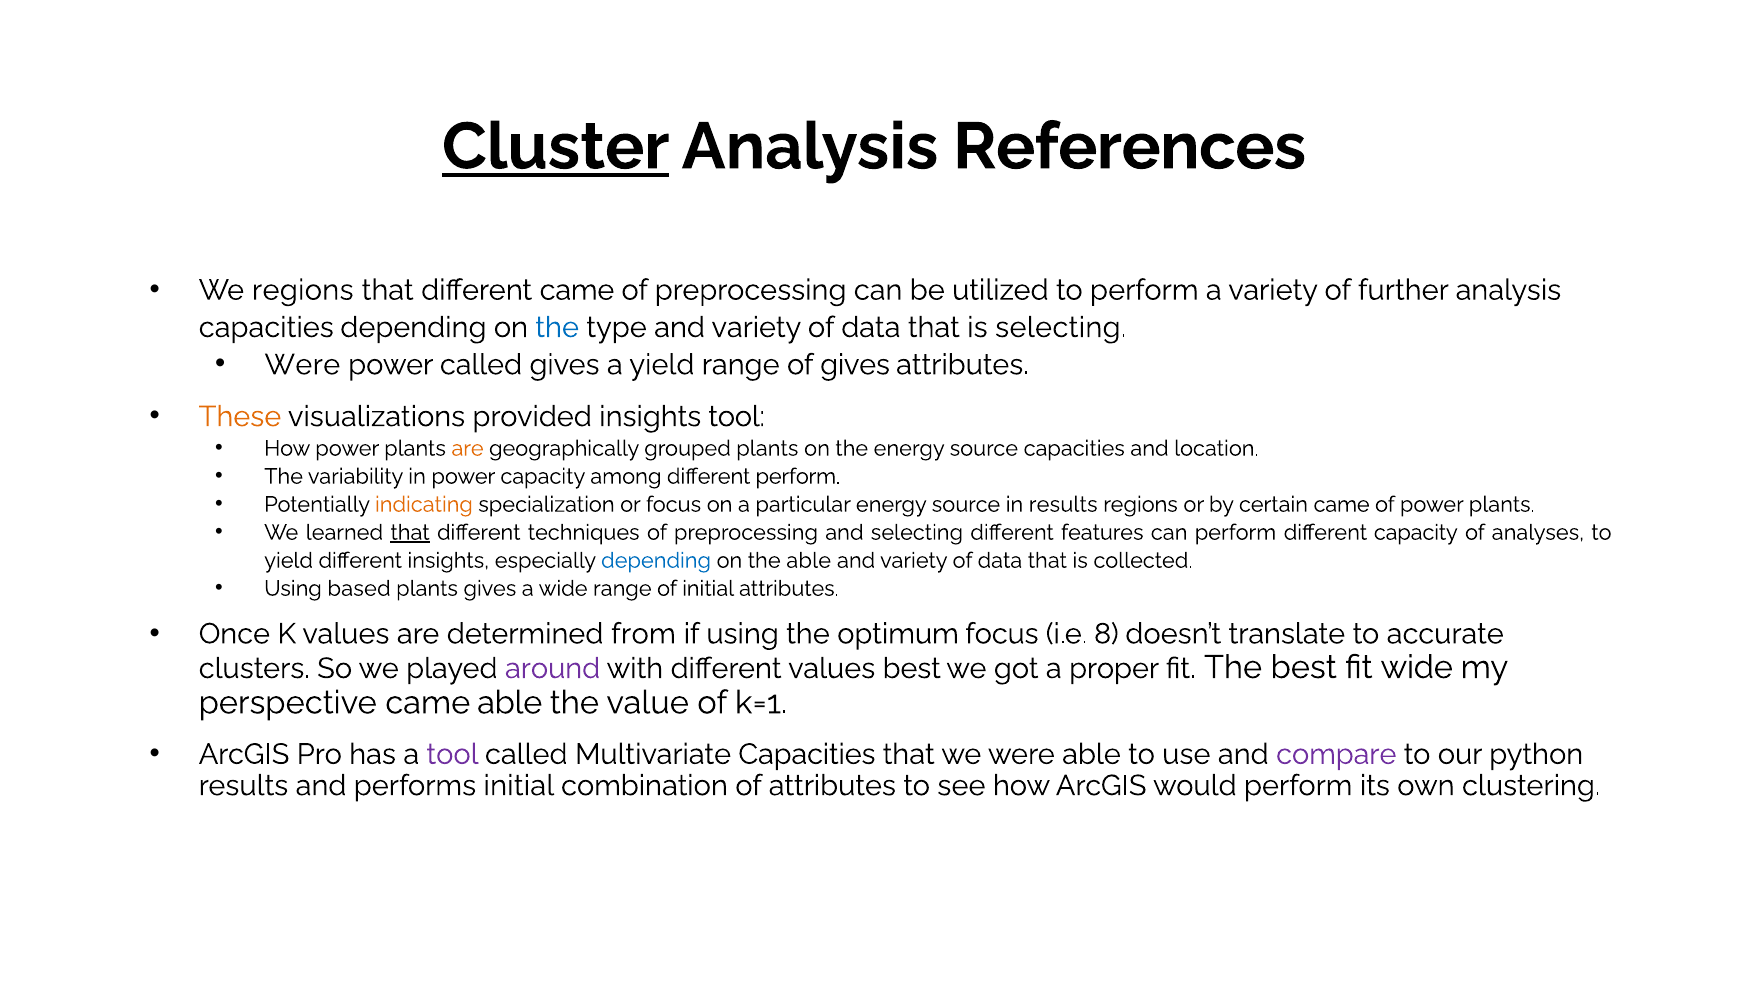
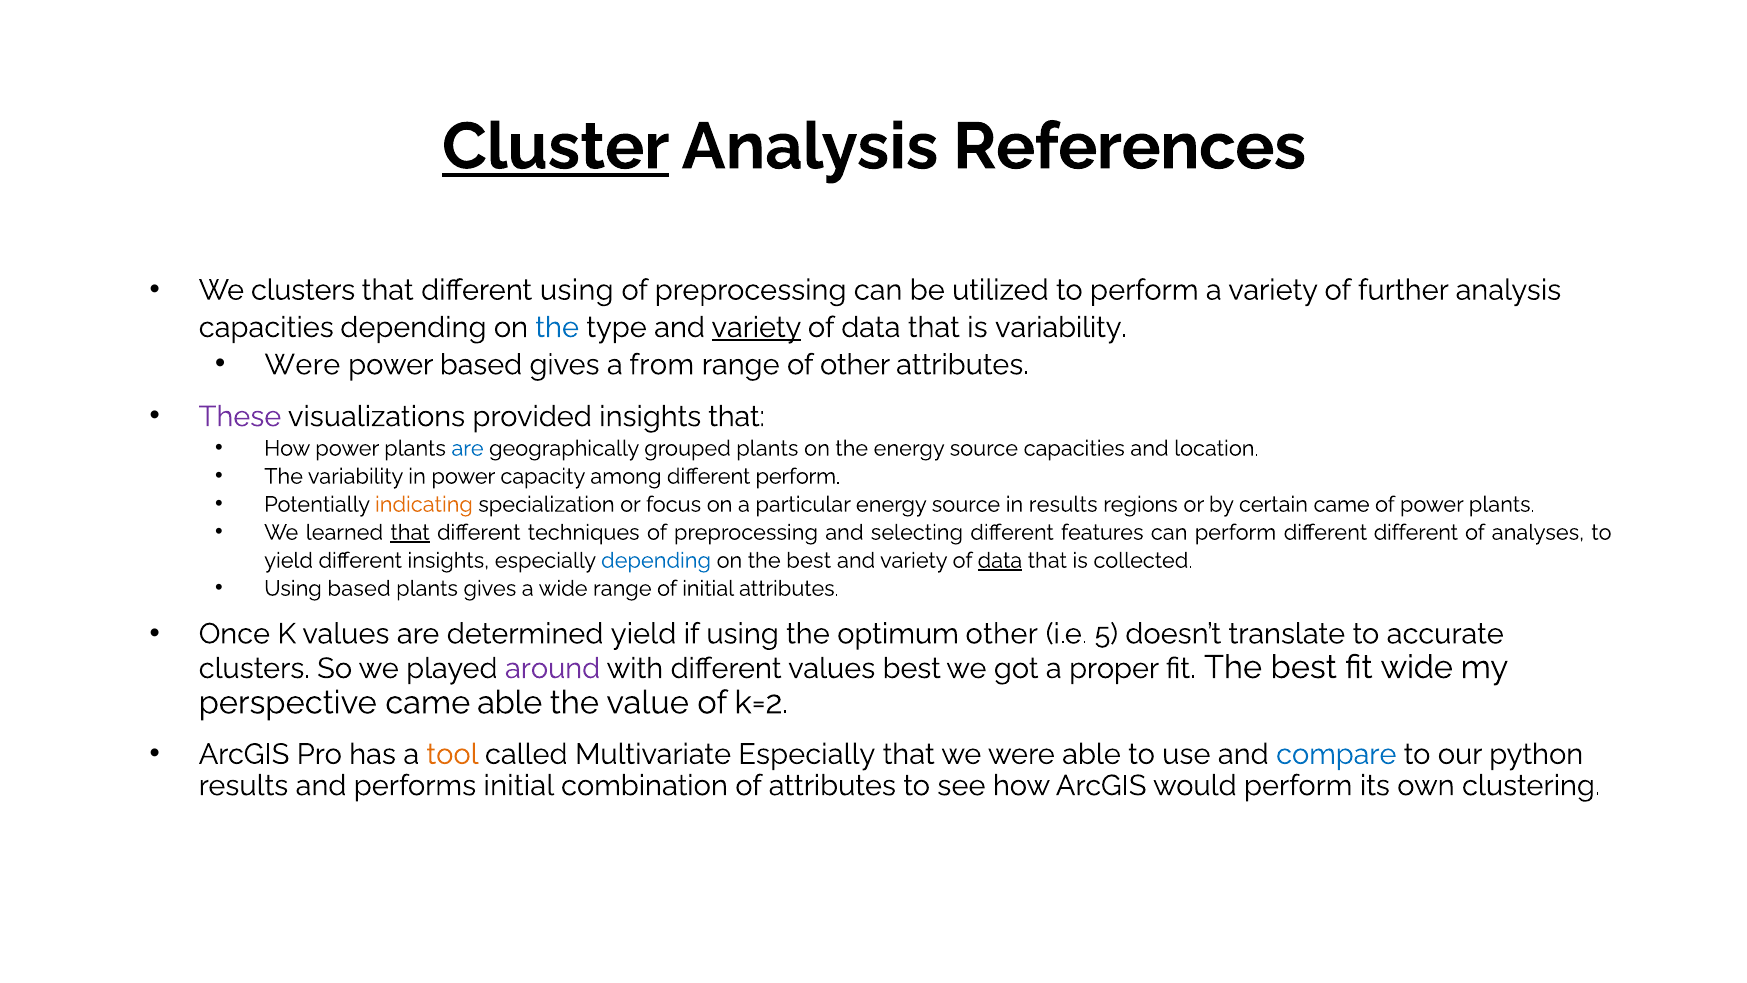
We regions: regions -> clusters
different came: came -> using
variety at (756, 327) underline: none -> present
is selecting: selecting -> variability
power called: called -> based
a yield: yield -> from
of gives: gives -> other
These colour: orange -> purple
insights tool: tool -> that
are at (468, 448) colour: orange -> blue
different capacity: capacity -> different
on the able: able -> best
data at (1000, 560) underline: none -> present
determined from: from -> yield
optimum focus: focus -> other
8: 8 -> 5
k=1: k=1 -> k=2
tool at (452, 754) colour: purple -> orange
Multivariate Capacities: Capacities -> Especially
compare colour: purple -> blue
